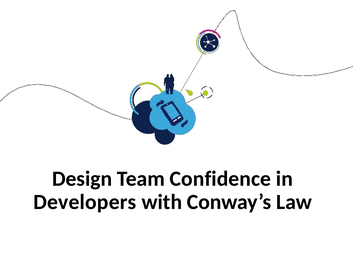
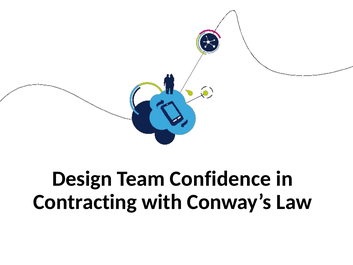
Developers: Developers -> Contracting
